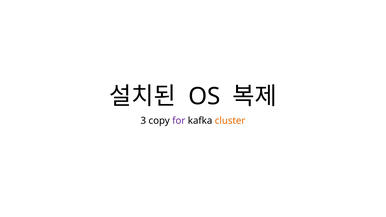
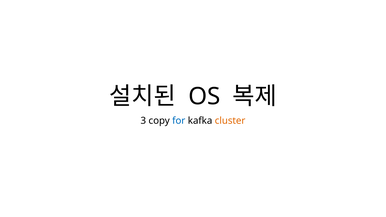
for colour: purple -> blue
